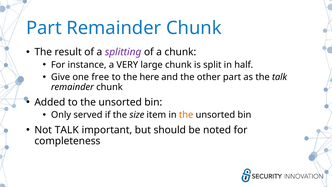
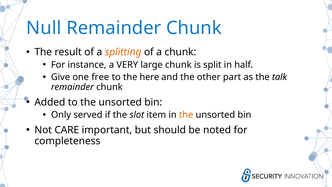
Part at (44, 28): Part -> Null
splitting colour: purple -> orange
size: size -> slot
Not TALK: TALK -> CARE
